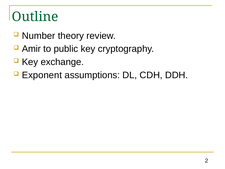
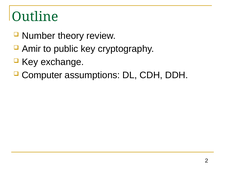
Exponent: Exponent -> Computer
